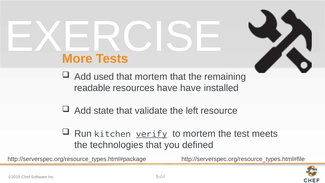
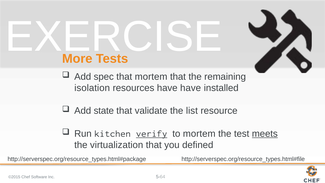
used: used -> spec
readable: readable -> isolation
left: left -> list
meets underline: none -> present
technologies: technologies -> virtualization
